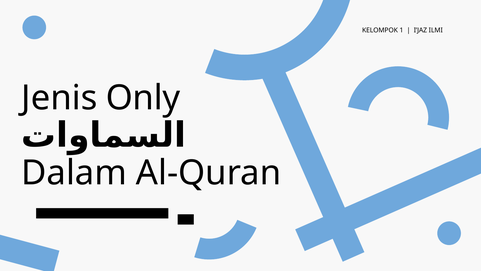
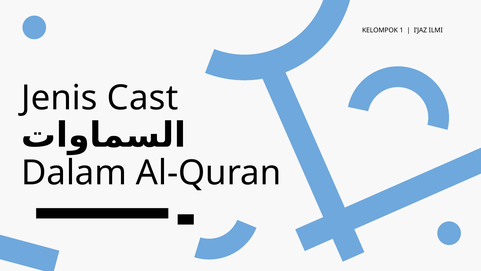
Only: Only -> Cast
